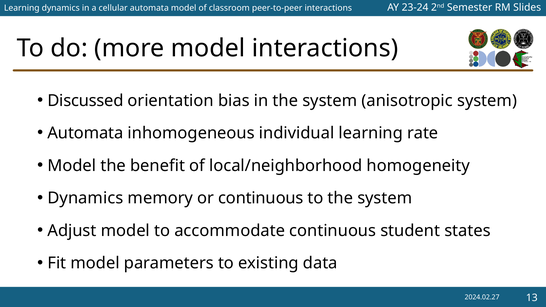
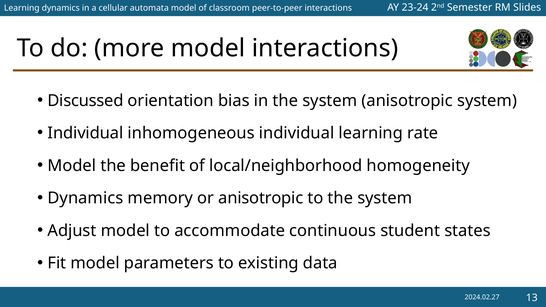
Automata at (85, 133): Automata -> Individual
or continuous: continuous -> anisotropic
